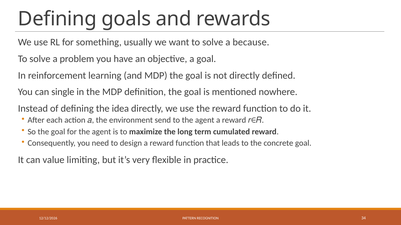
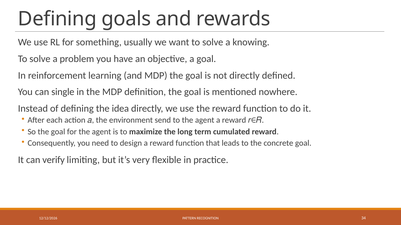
because: because -> knowing
value: value -> verify
